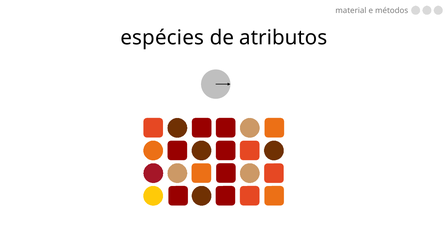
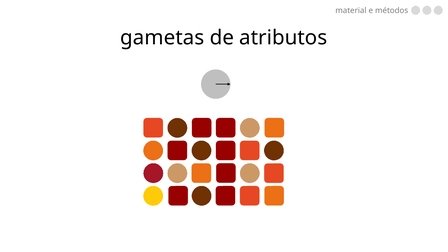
espécies: espécies -> gametas
